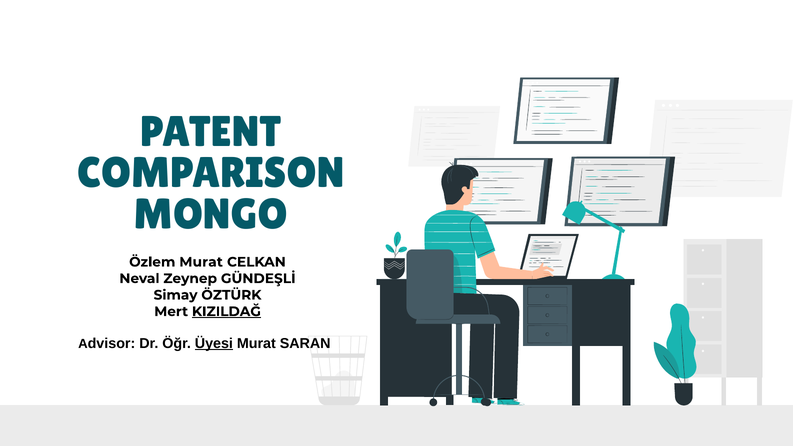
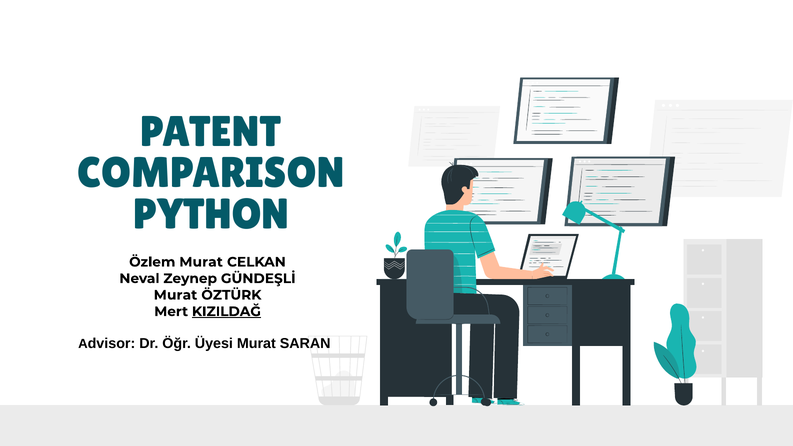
MONGO: MONGO -> PYTHON
Simay at (176, 295): Simay -> Murat
Üyesi underline: present -> none
